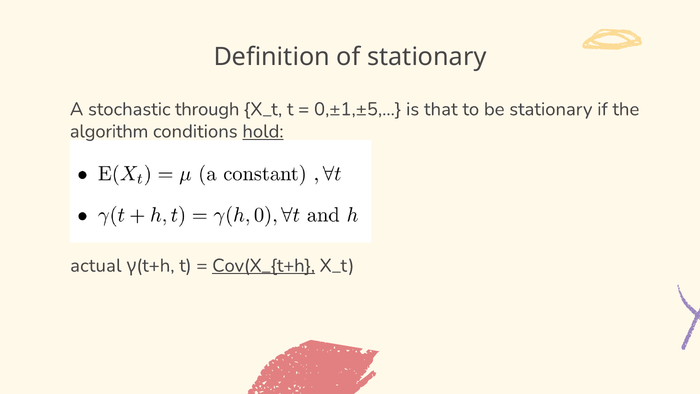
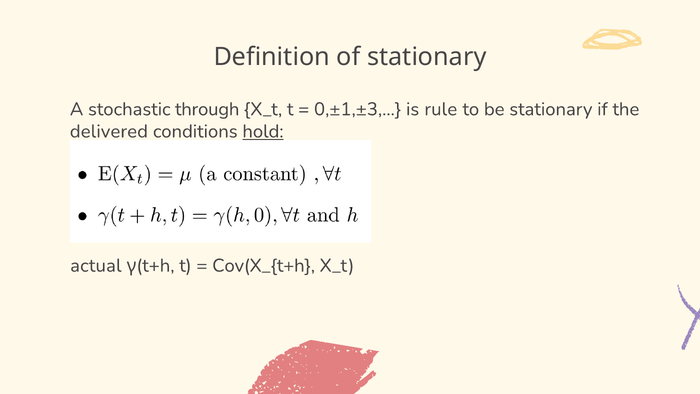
0,±1,±5: 0,±1,±5 -> 0,±1,±3
that: that -> rule
algorithm: algorithm -> delivered
Cov(X_{t+h underline: present -> none
